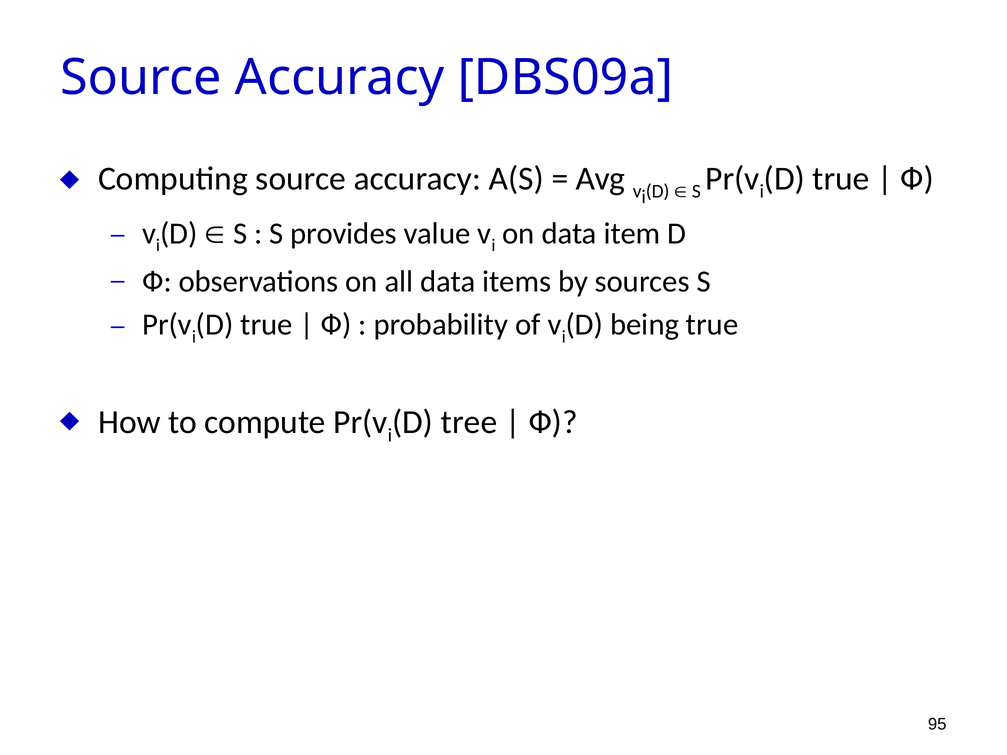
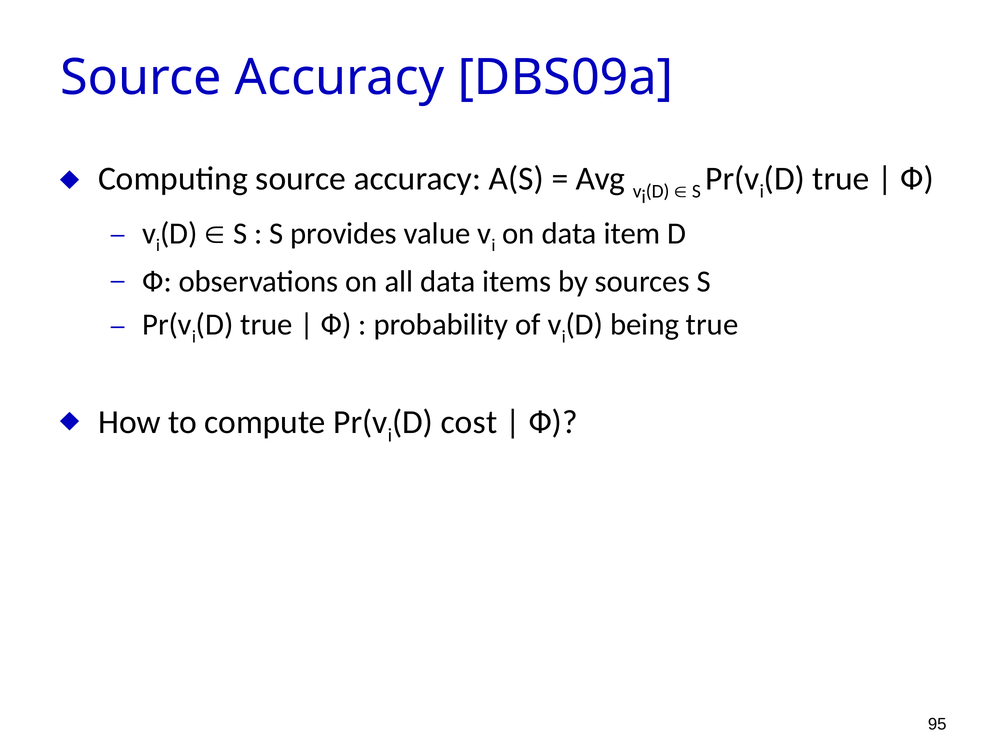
tree: tree -> cost
